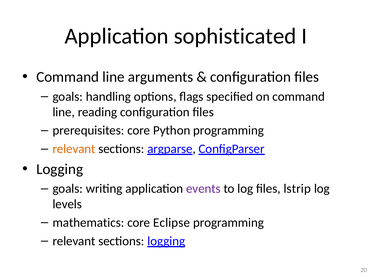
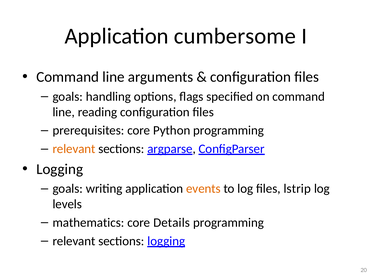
sophisticated: sophisticated -> cumbersome
events colour: purple -> orange
Eclipse: Eclipse -> Details
